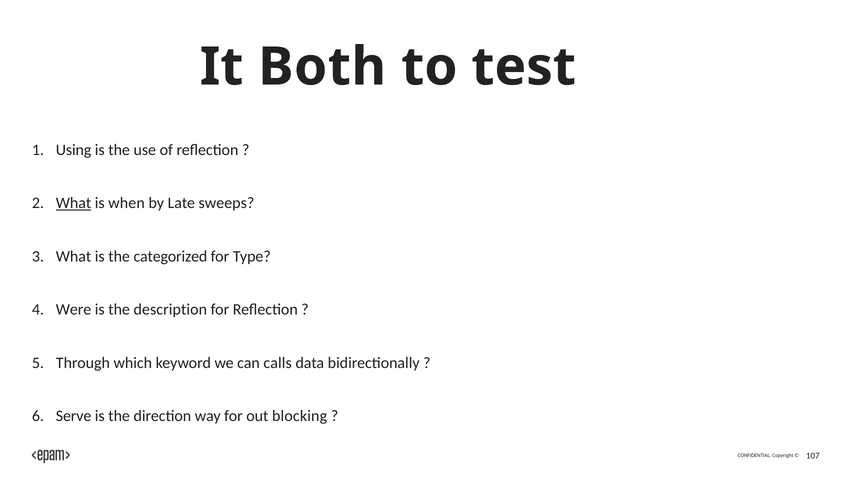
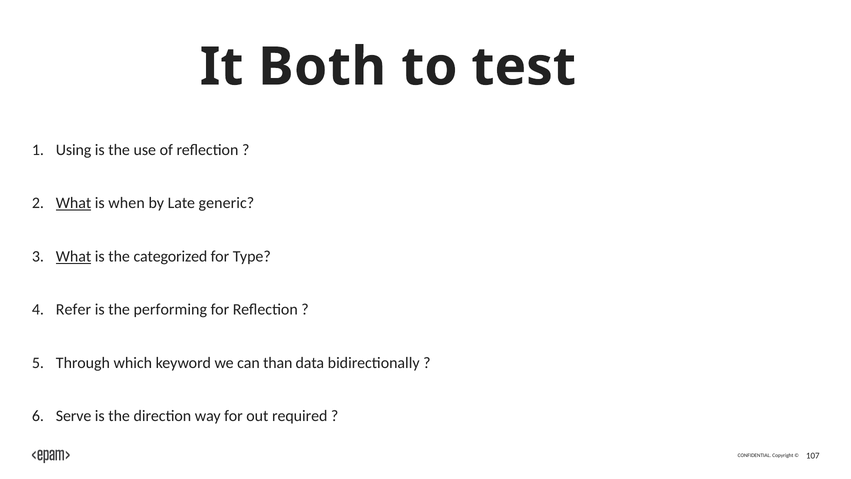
sweeps: sweeps -> generic
What at (74, 256) underline: none -> present
Were: Were -> Refer
description: description -> performing
calls: calls -> than
blocking: blocking -> required
